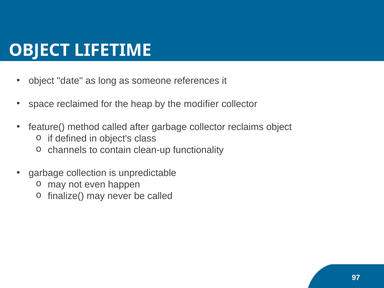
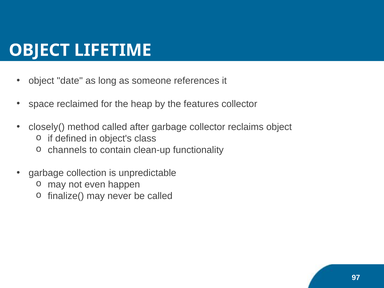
modifier: modifier -> features
feature(: feature( -> closely(
